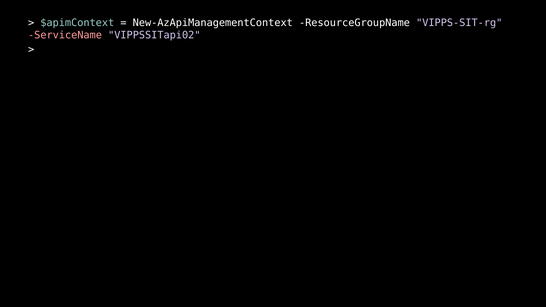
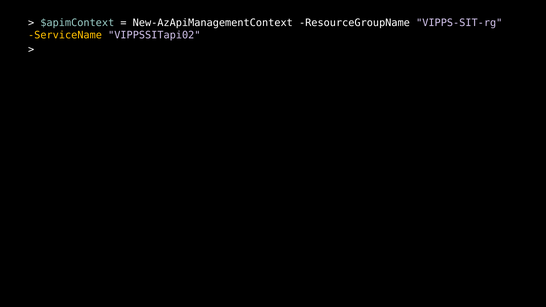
ServiceName colour: pink -> yellow
